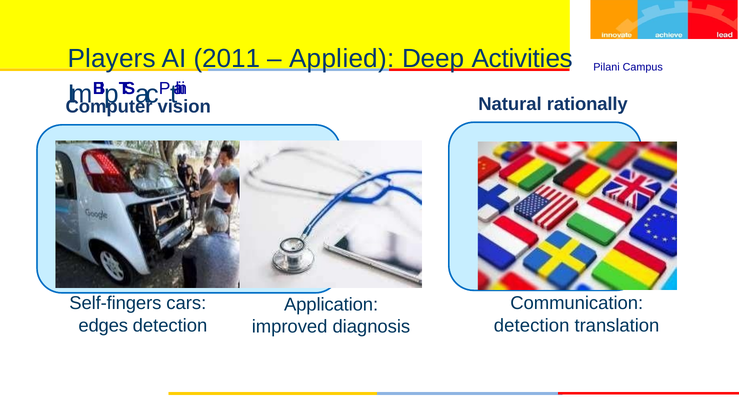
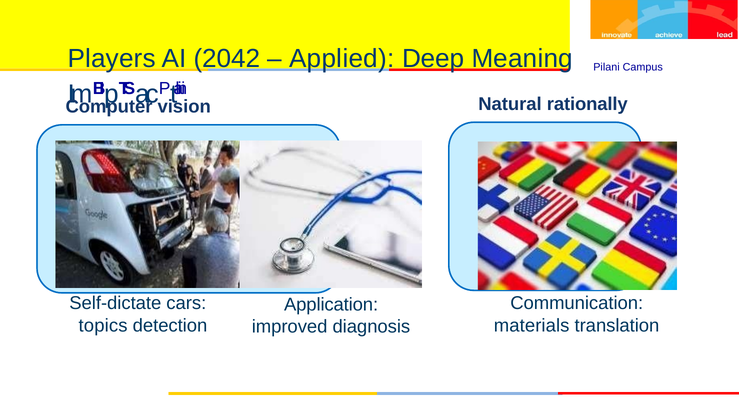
2011: 2011 -> 2042
Activities: Activities -> Meaning
Self-fingers: Self-fingers -> Self-dictate
edges: edges -> topics
detection at (532, 325): detection -> materials
